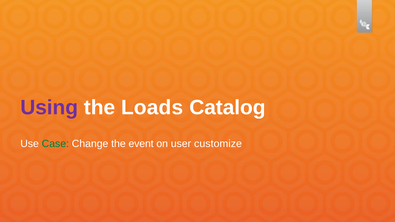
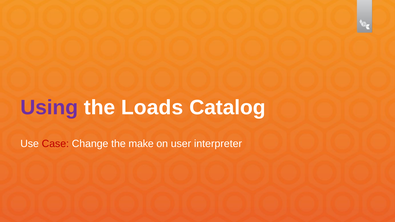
Case colour: green -> red
event: event -> make
customize: customize -> interpreter
